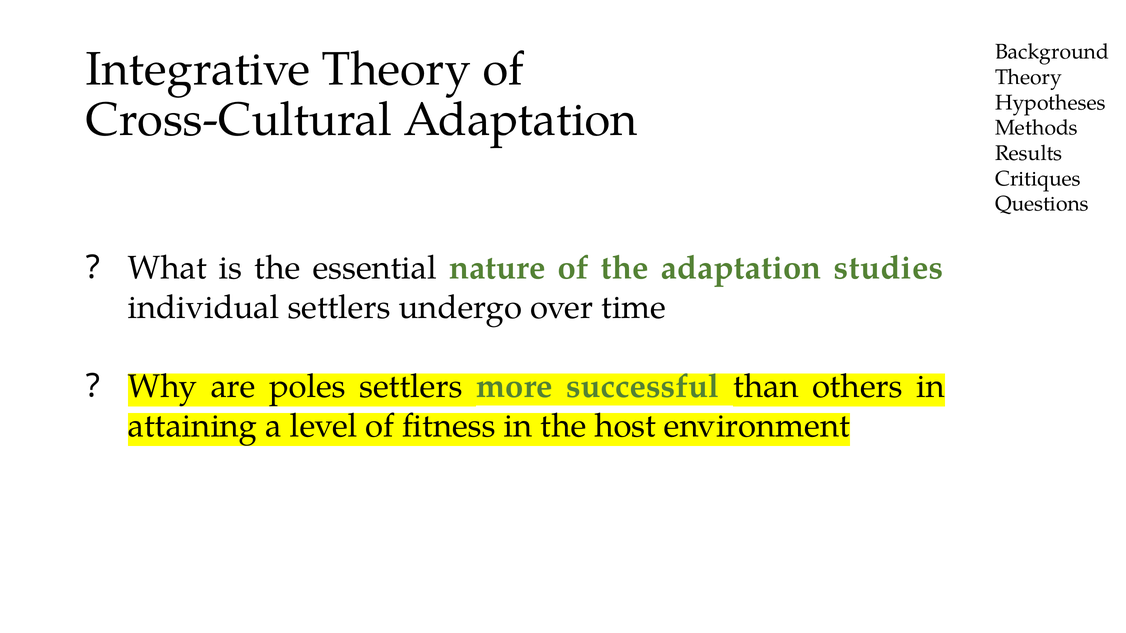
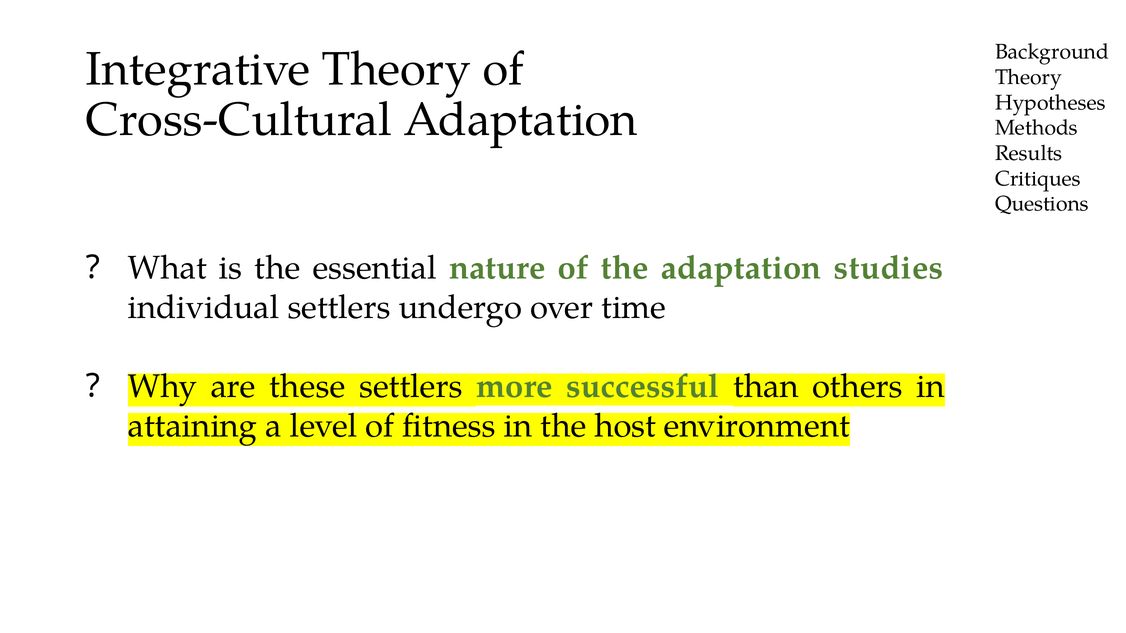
poles: poles -> these
